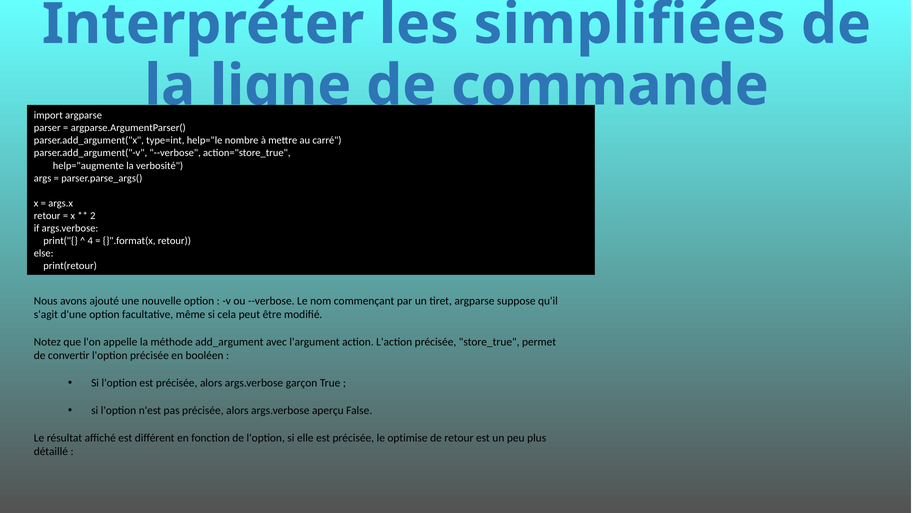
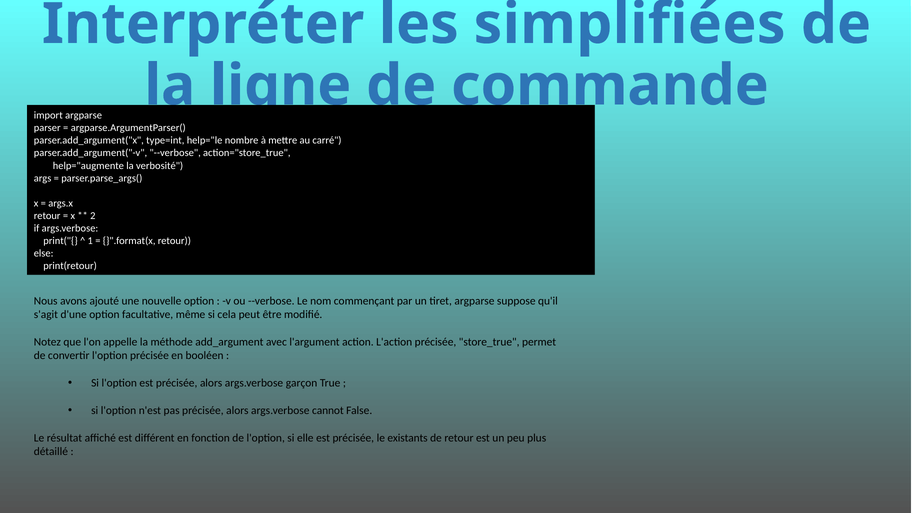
4: 4 -> 1
aperçu: aperçu -> cannot
optimise: optimise -> existants
